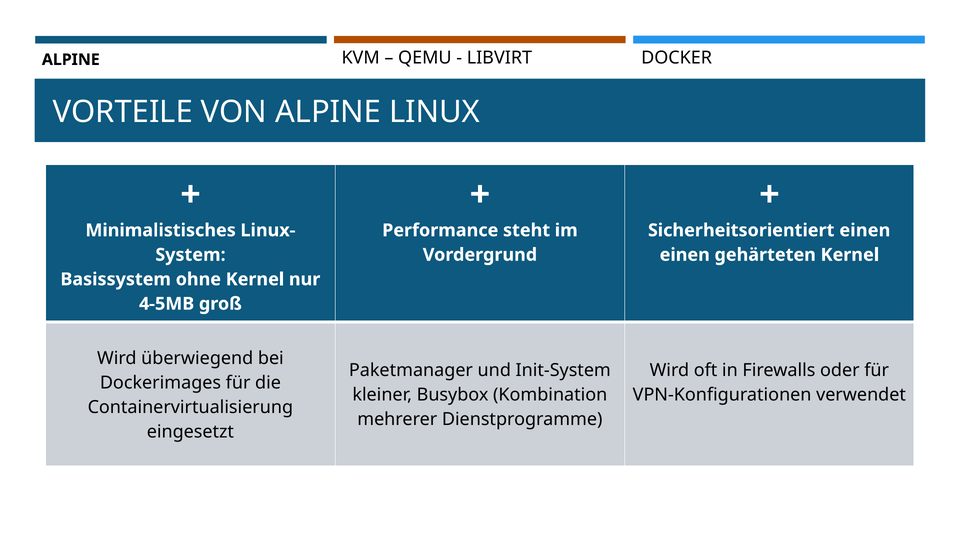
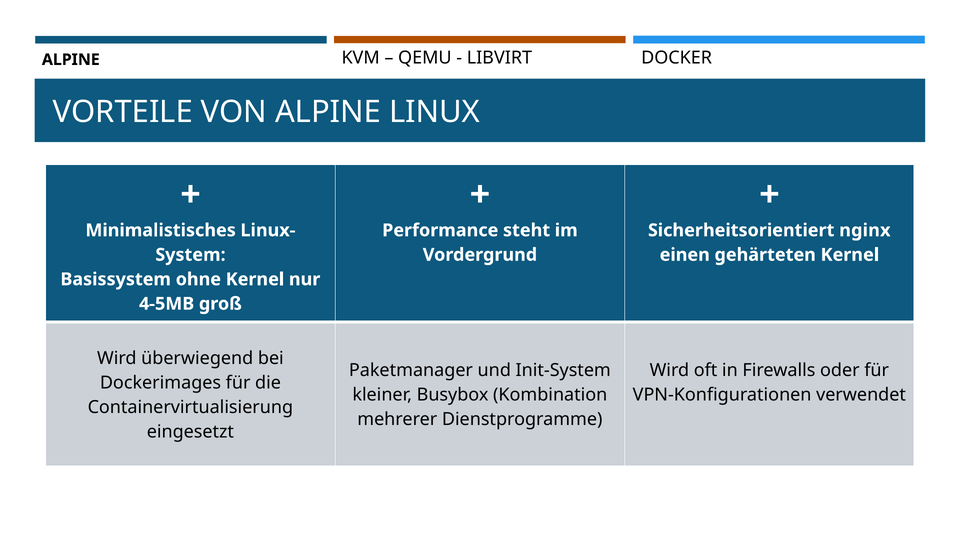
Sicherheitsorientiert einen: einen -> nginx
